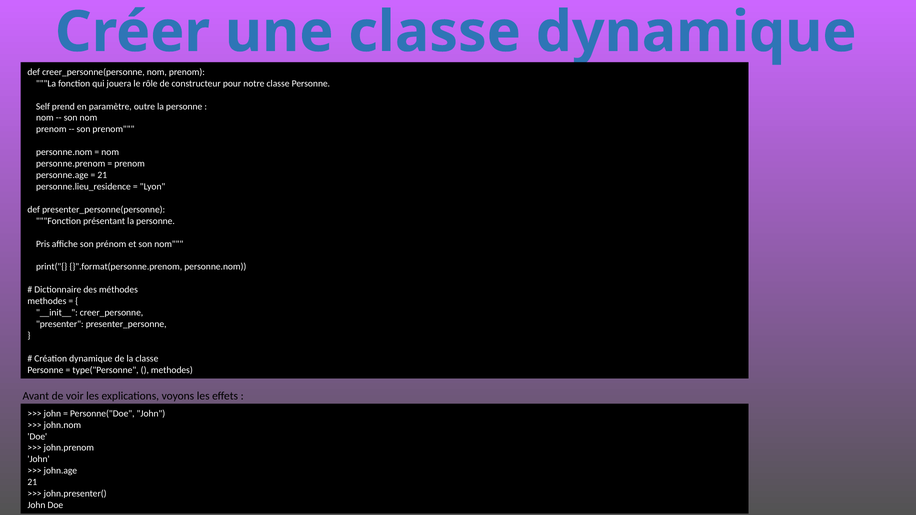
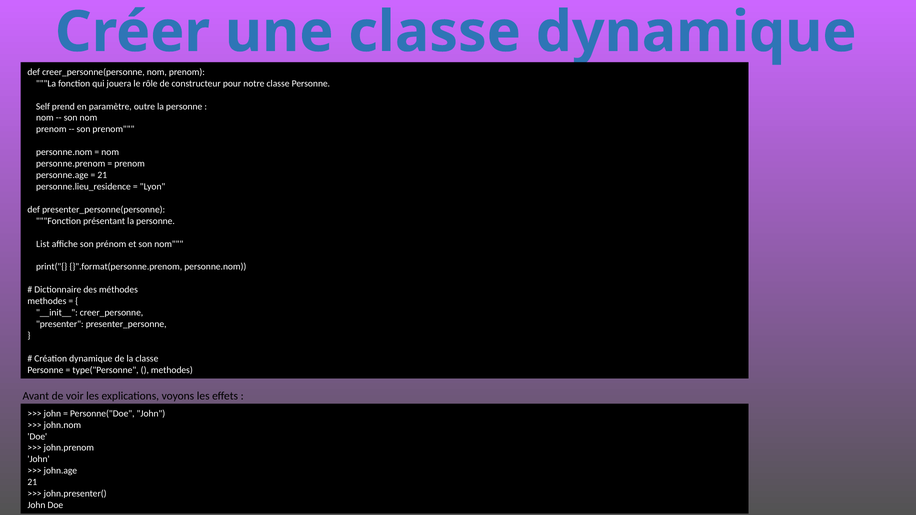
Pris: Pris -> List
